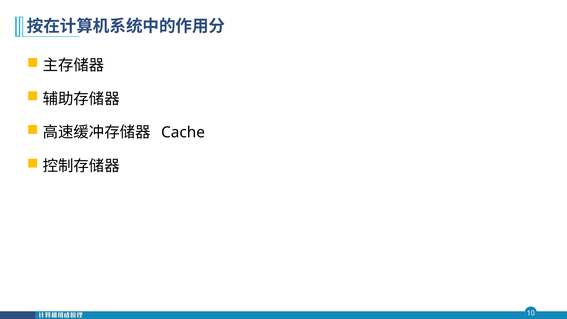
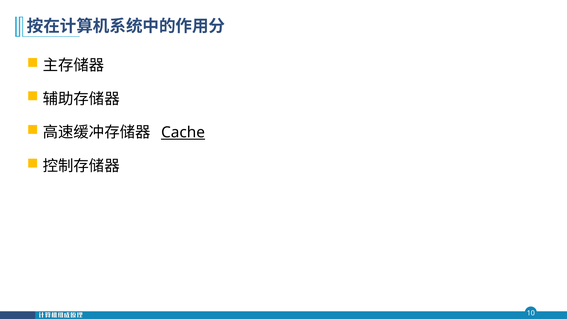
Cache underline: none -> present
